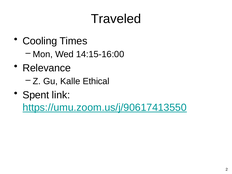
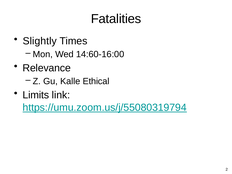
Traveled: Traveled -> Fatalities
Cooling: Cooling -> Slightly
14:15-16:00: 14:15-16:00 -> 14:60-16:00
Spent: Spent -> Limits
https://umu.zoom.us/j/90617413550: https://umu.zoom.us/j/90617413550 -> https://umu.zoom.us/j/55080319794
